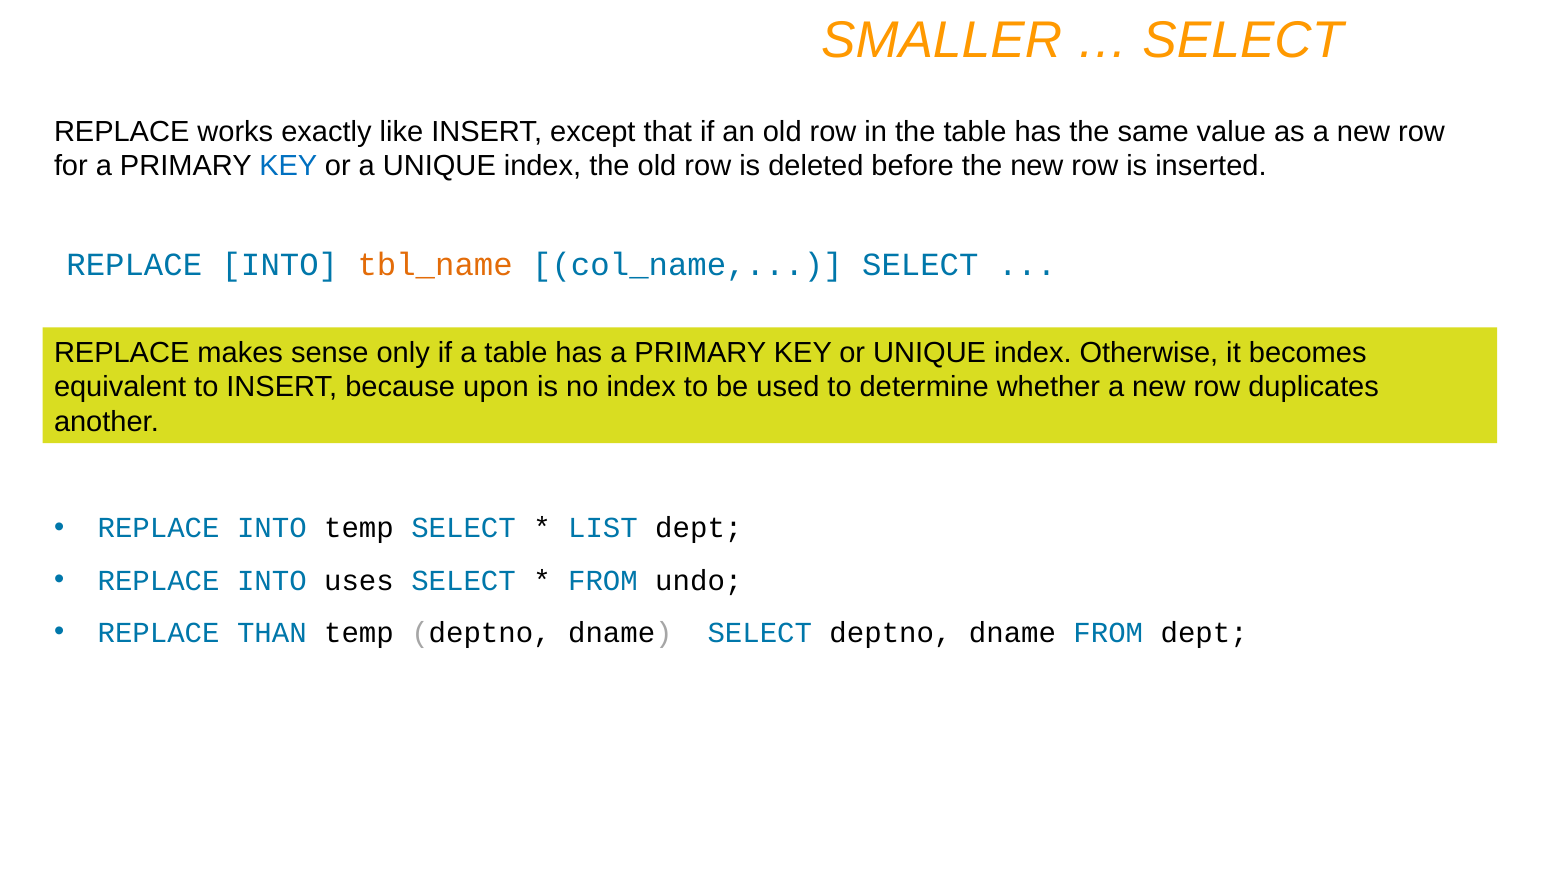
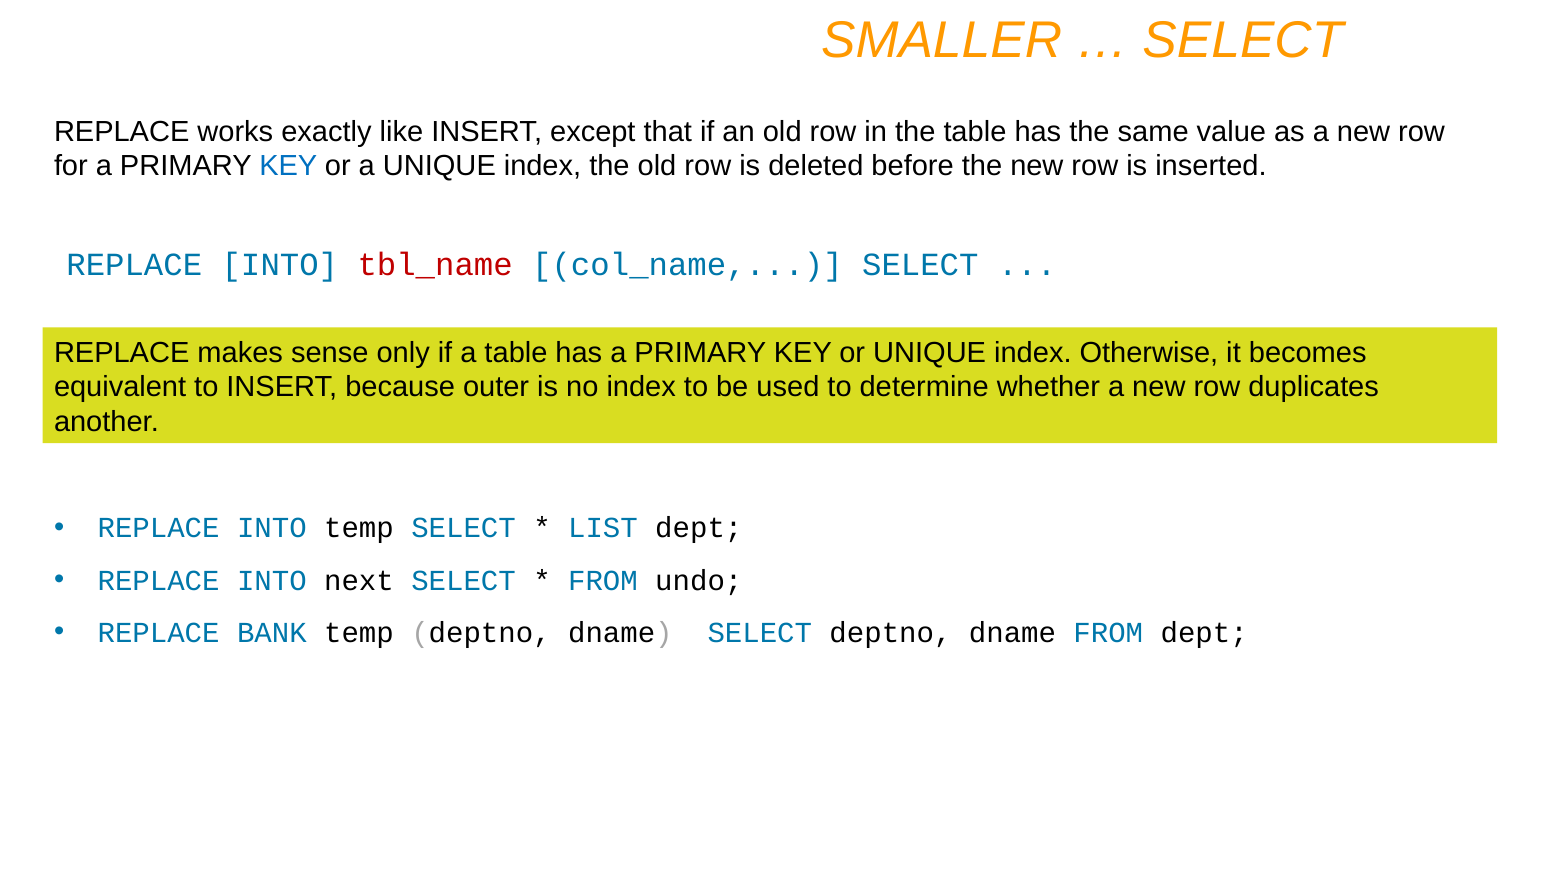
tbl_name colour: orange -> red
upon: upon -> outer
uses: uses -> next
THAN: THAN -> BANK
